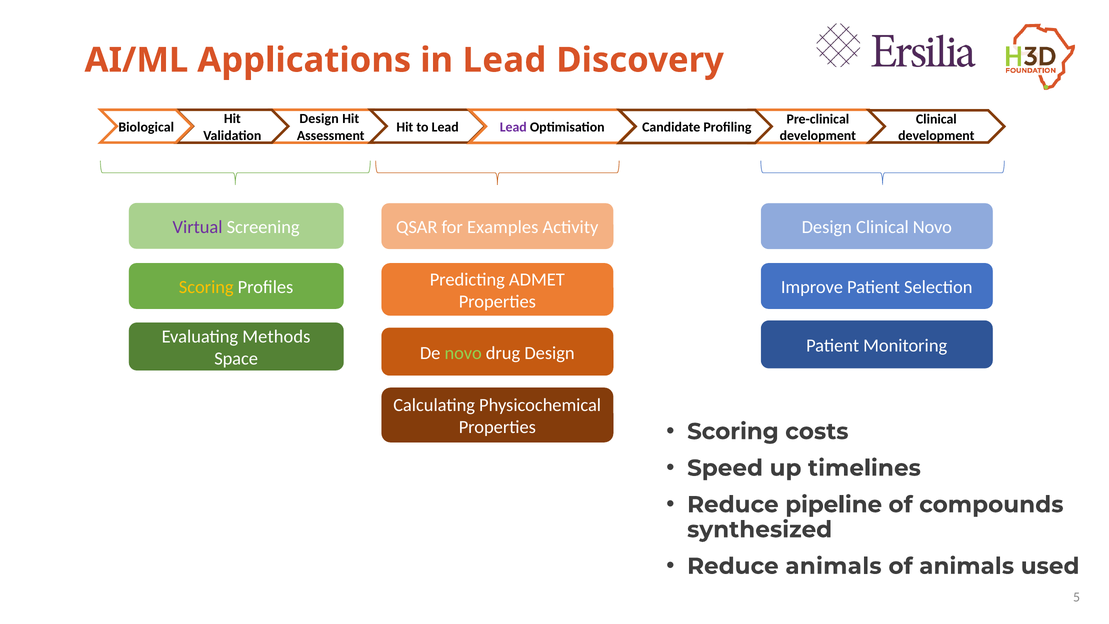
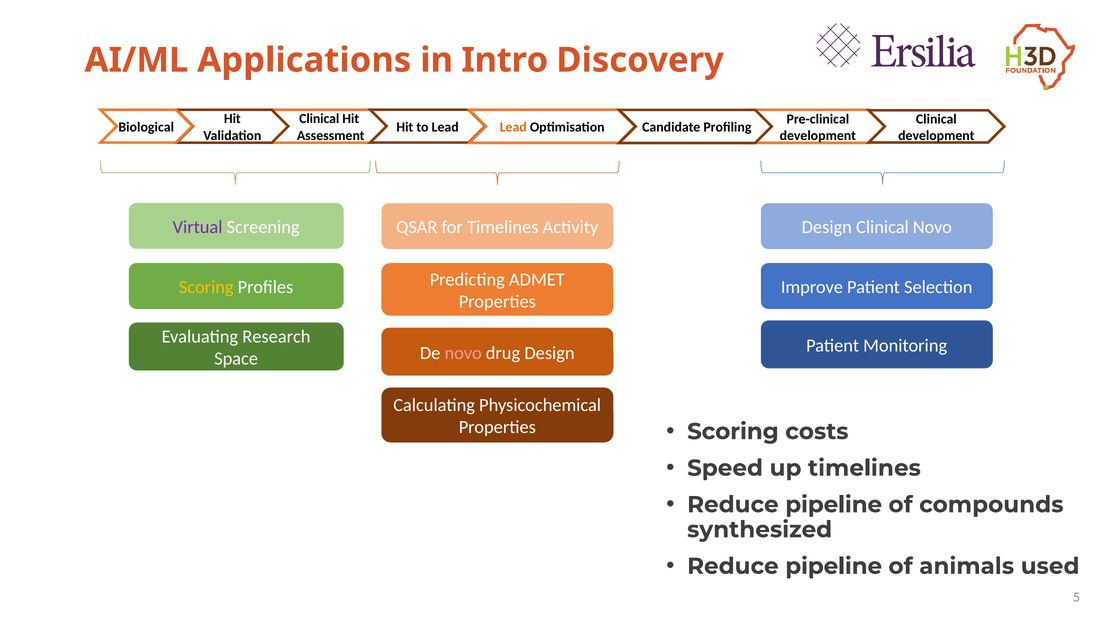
in Lead: Lead -> Intro
Design at (319, 119): Design -> Clinical
Lead at (513, 127) colour: purple -> orange
for Examples: Examples -> Timelines
Methods: Methods -> Research
novo at (463, 353) colour: light green -> pink
animals at (833, 566): animals -> pipeline
